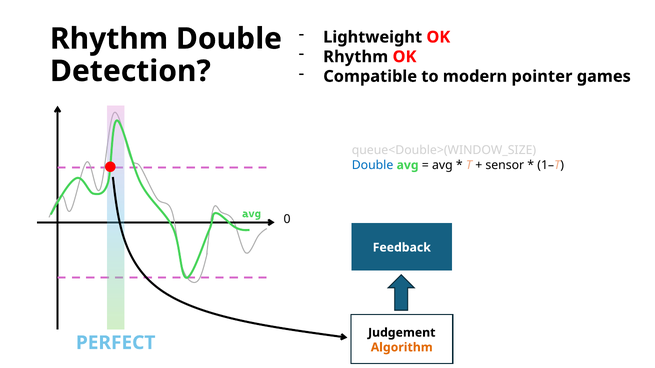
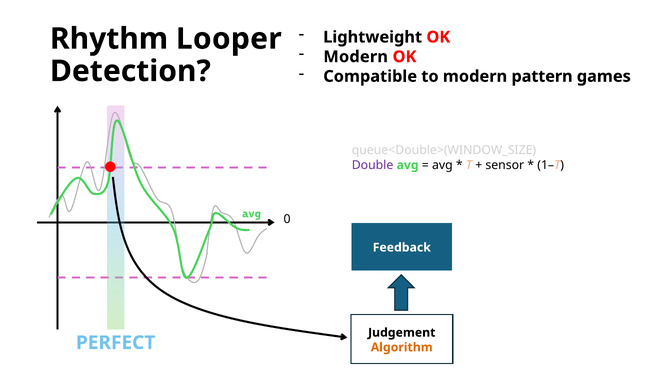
Rhythm Double: Double -> Looper
Rhythm at (356, 57): Rhythm -> Modern
pointer: pointer -> pattern
Double at (373, 165) colour: blue -> purple
